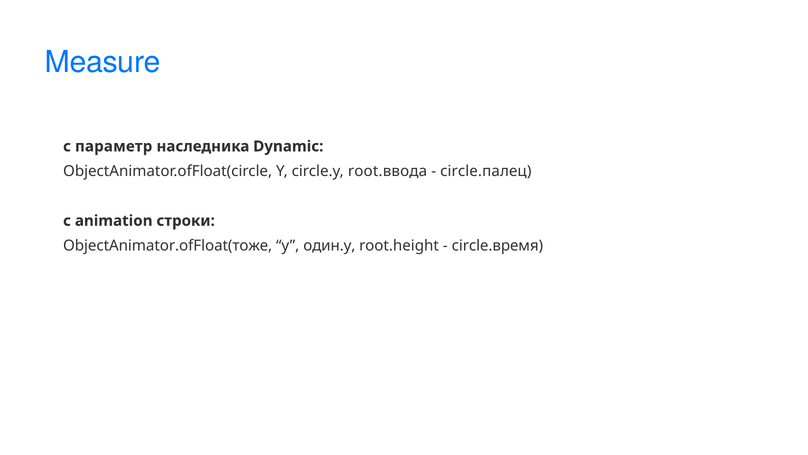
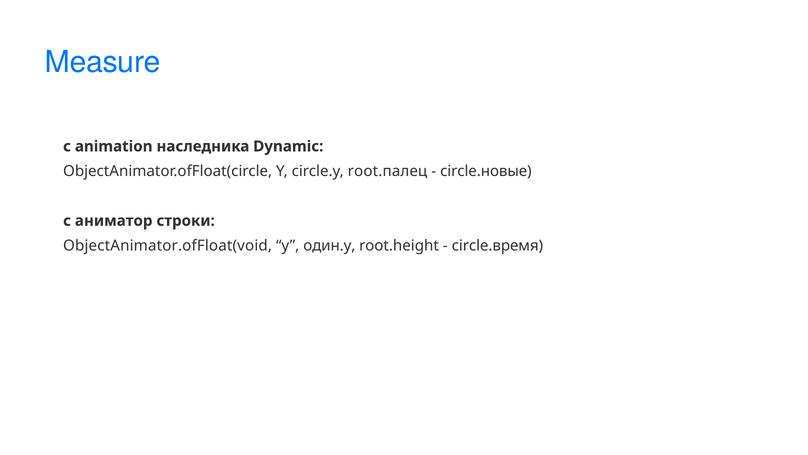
параметр: параметр -> animation
root.ввода: root.ввода -> root.палец
circle.палец: circle.палец -> circle.новые
animation: animation -> аниматор
ObjectAnimator.ofFloat(тоже: ObjectAnimator.ofFloat(тоже -> ObjectAnimator.ofFloat(void
